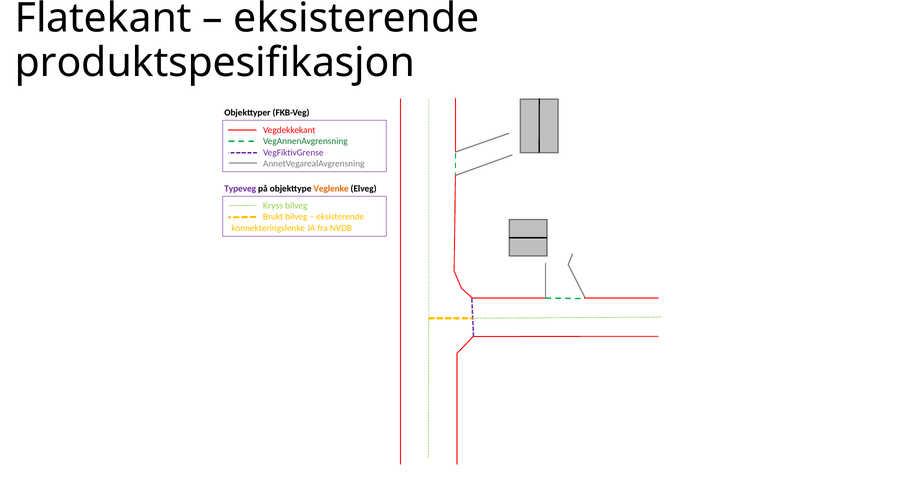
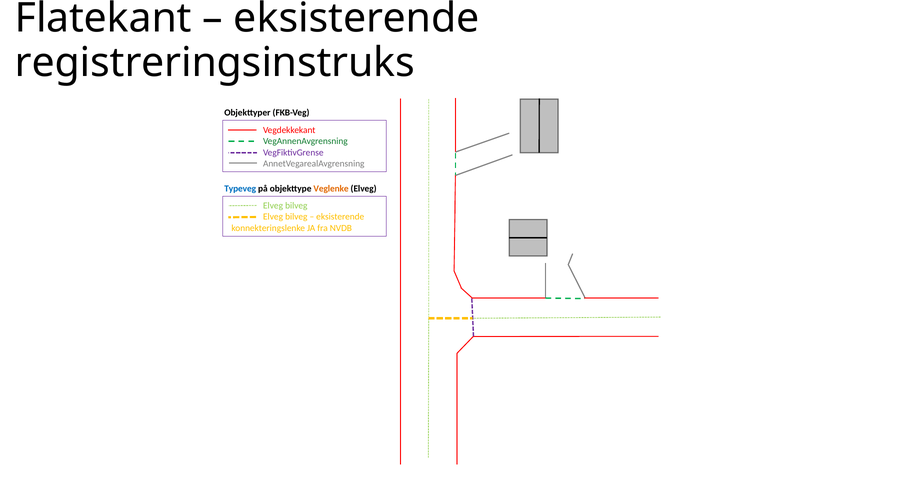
produktspesifikasjon: produktspesifikasjon -> registreringsinstruks
Typeveg colour: purple -> blue
Kryss at (273, 206): Kryss -> Elveg
Brukt at (273, 217): Brukt -> Elveg
